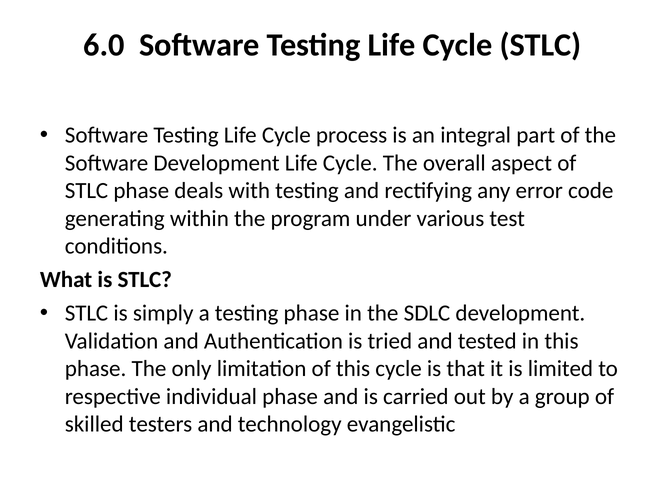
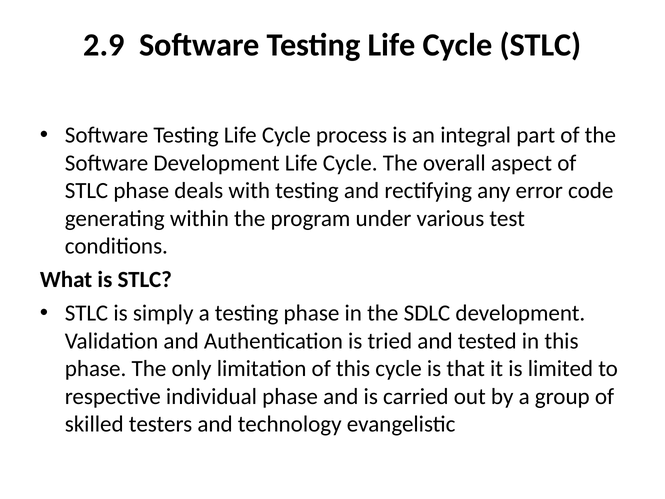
6.0: 6.0 -> 2.9
